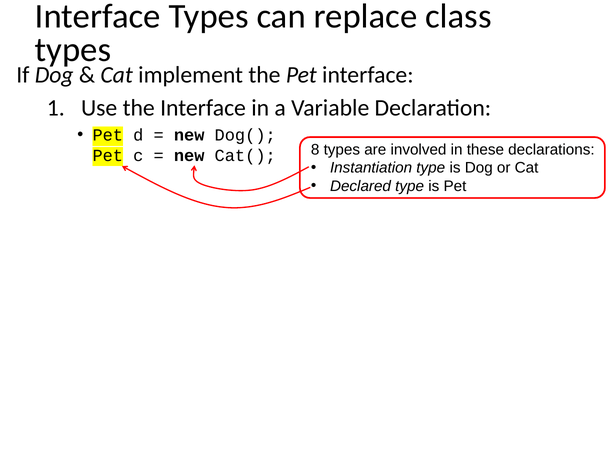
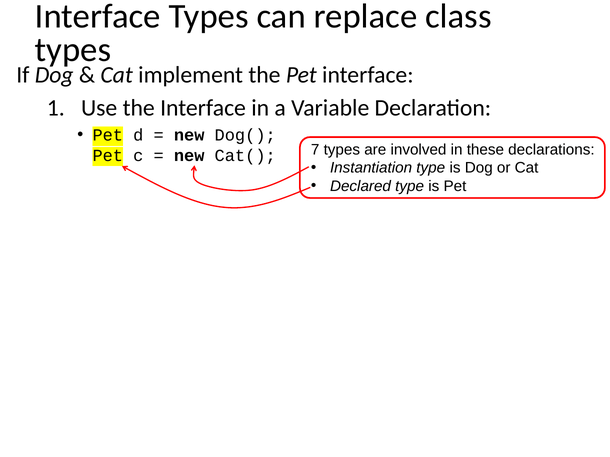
8: 8 -> 7
